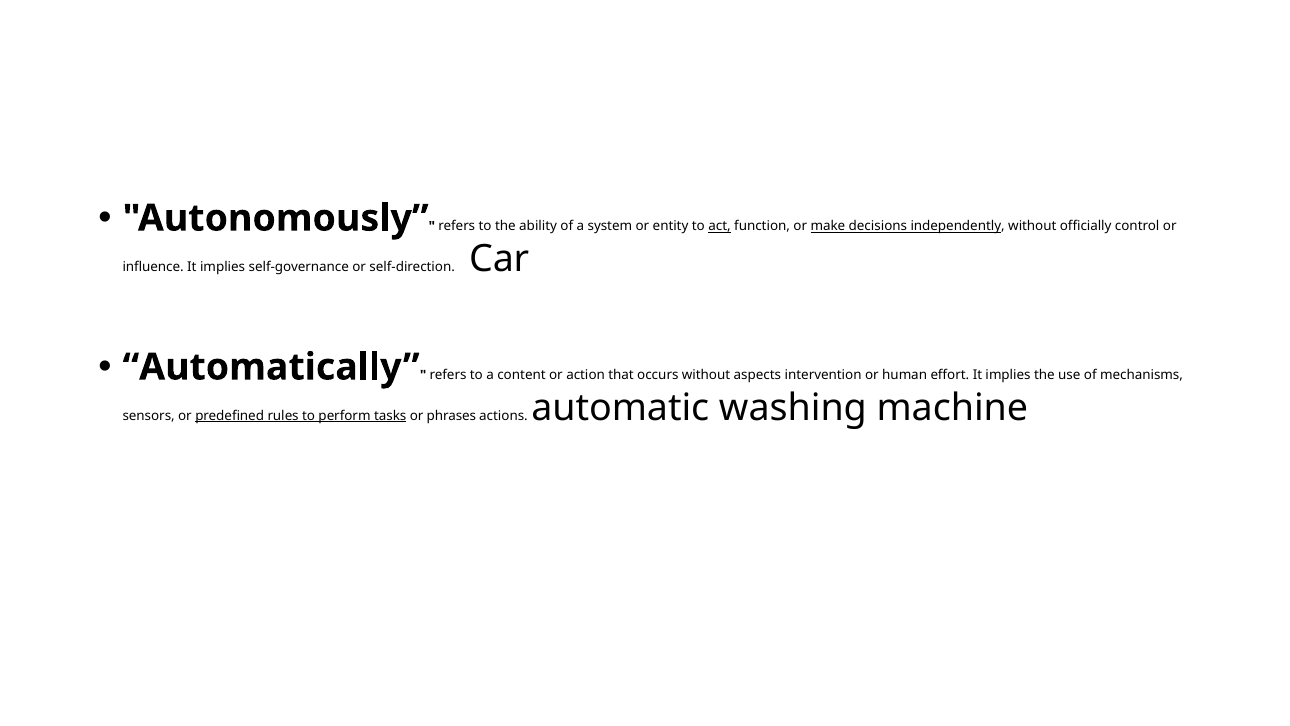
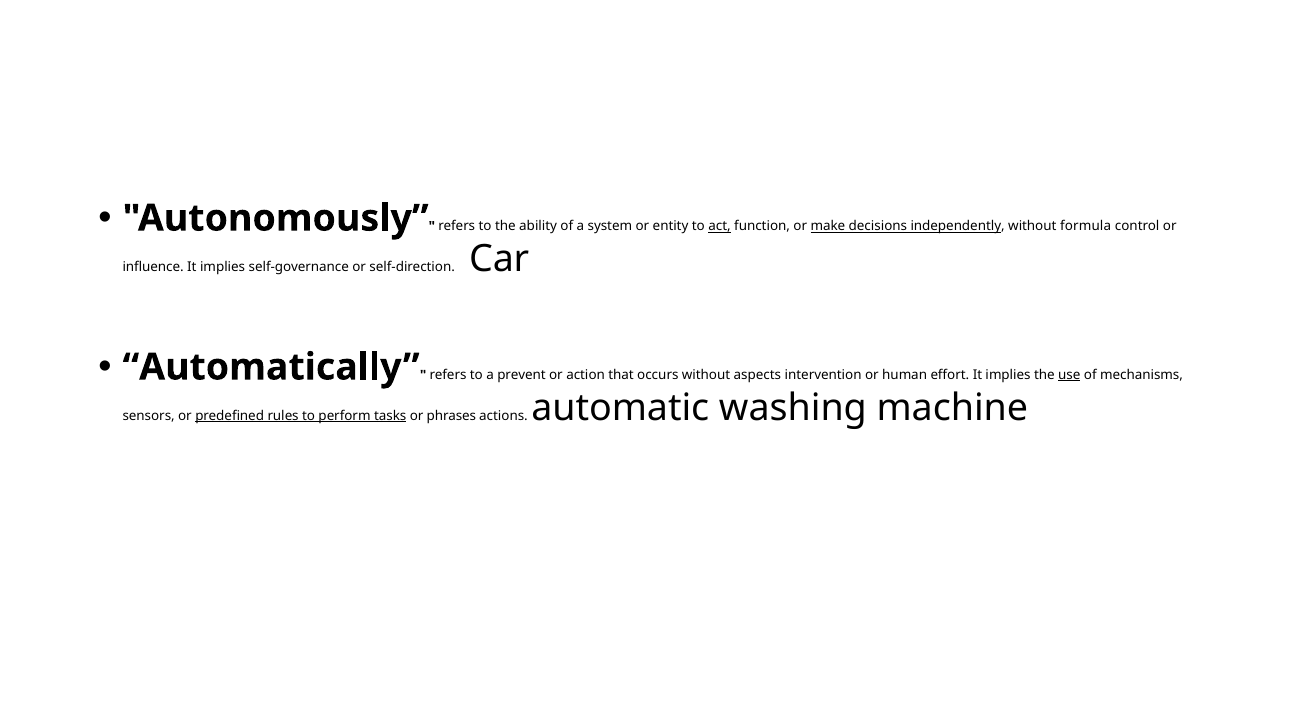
officially: officially -> formula
content: content -> prevent
use underline: none -> present
